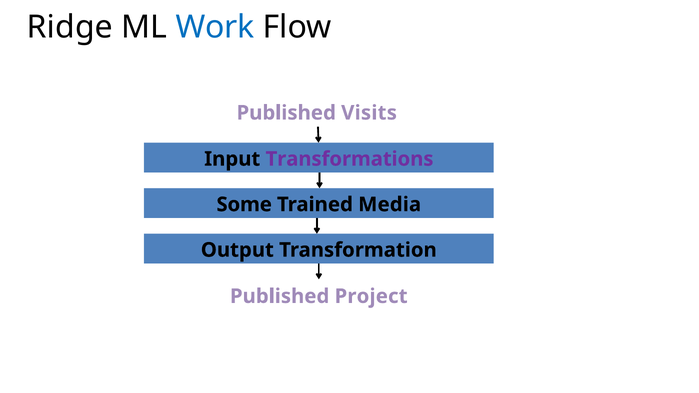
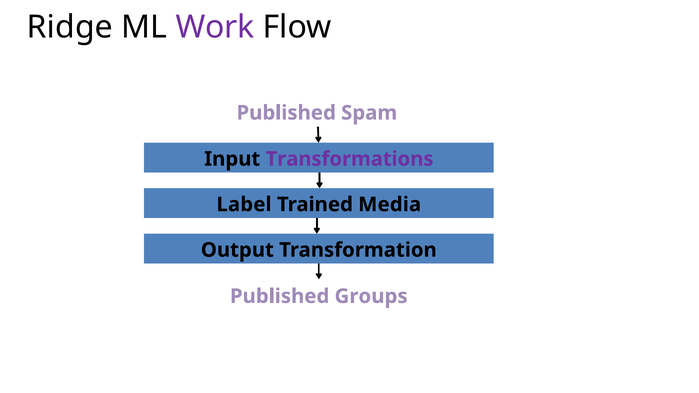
Work colour: blue -> purple
Visits: Visits -> Spam
Some: Some -> Label
Project: Project -> Groups
